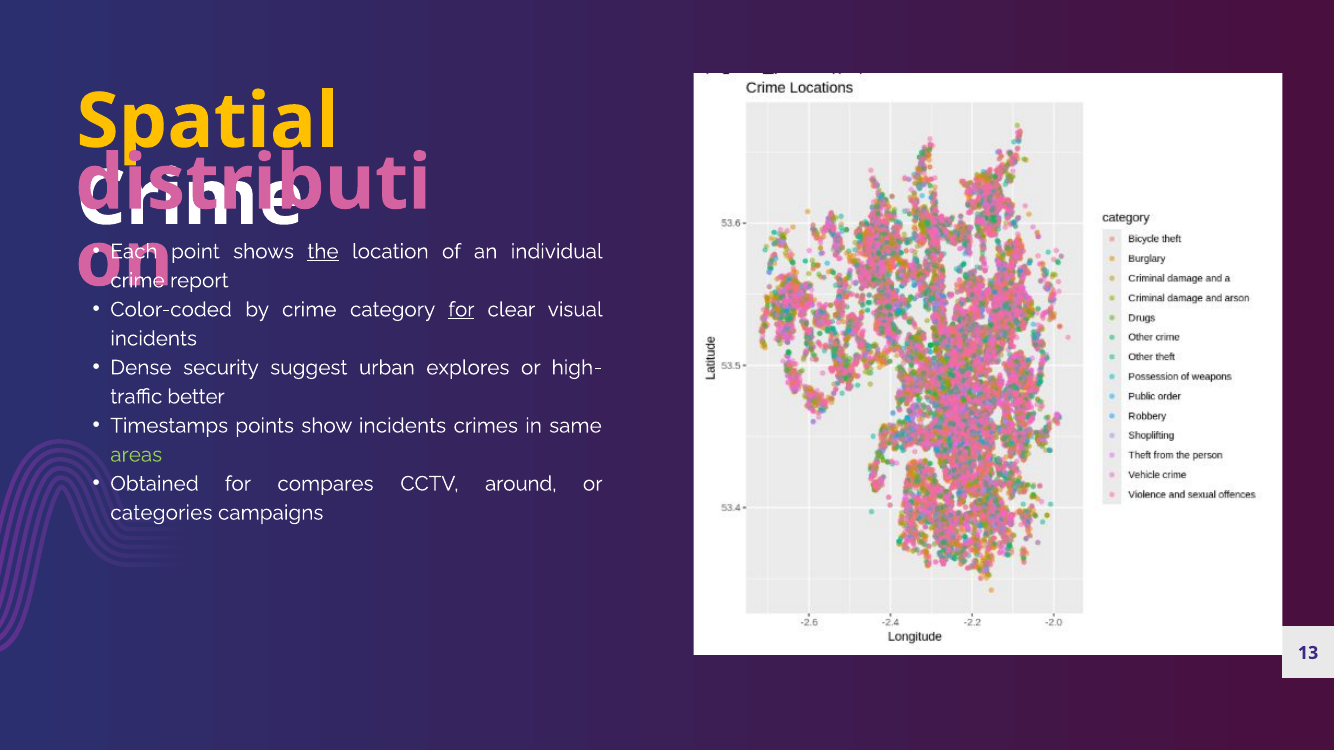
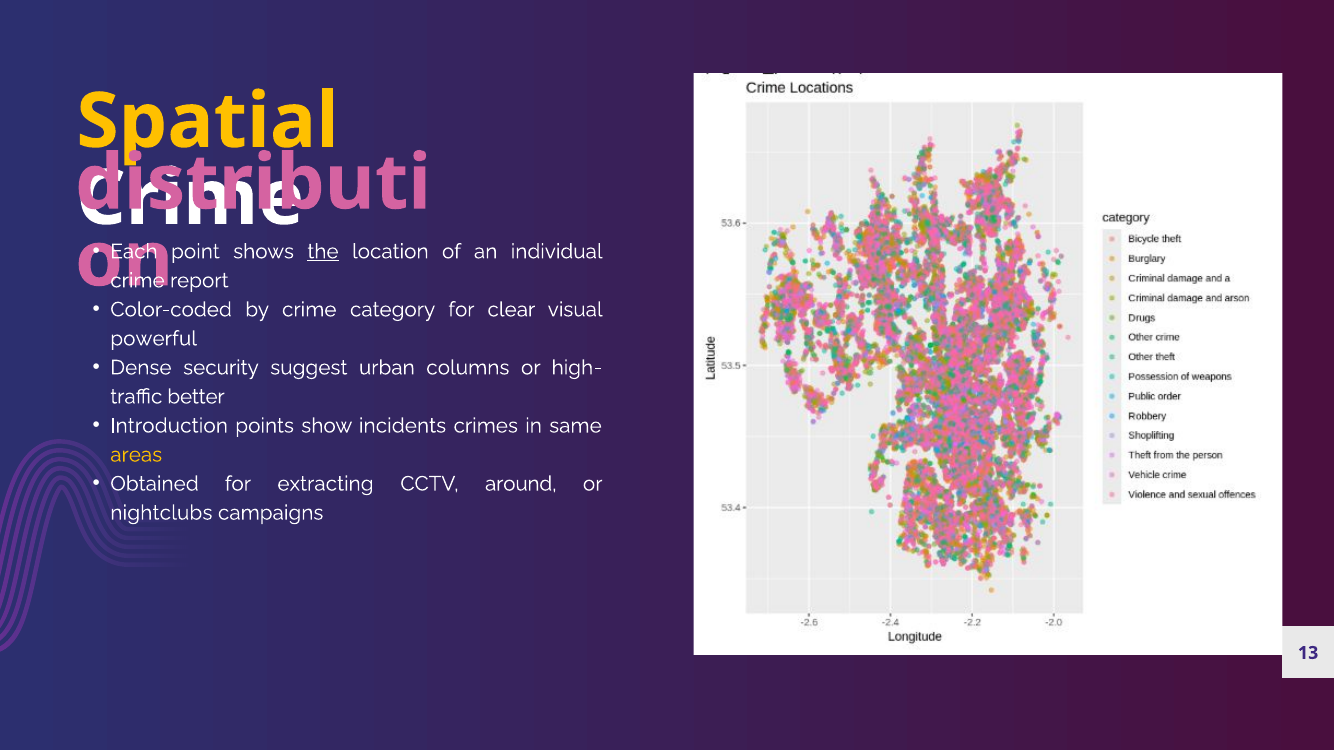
for at (461, 310) underline: present -> none
incidents at (154, 339): incidents -> powerful
explores: explores -> columns
Timestamps: Timestamps -> Introduction
areas colour: light green -> yellow
compares: compares -> extracting
categories: categories -> nightclubs
